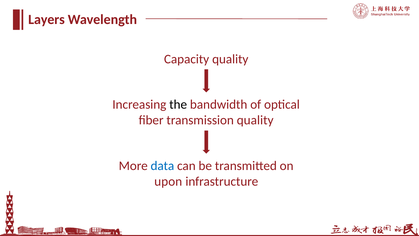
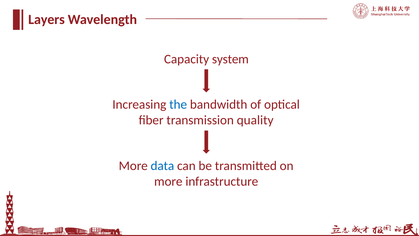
Capacity quality: quality -> system
the colour: black -> blue
upon at (168, 181): upon -> more
